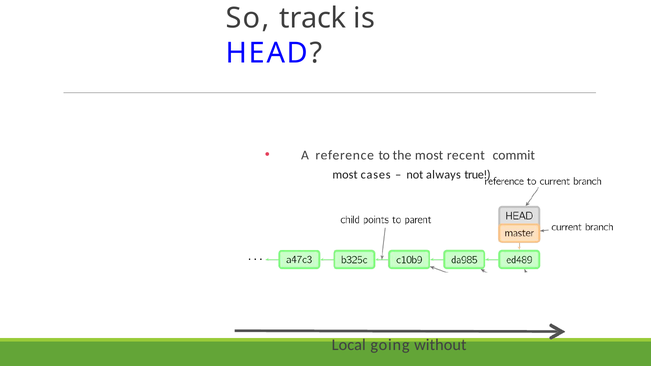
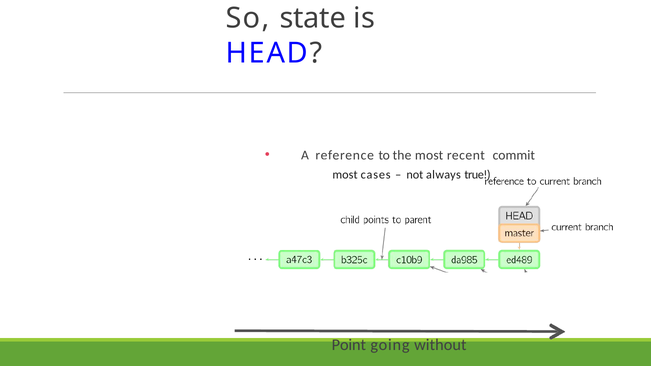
track: track -> state
Local: Local -> Point
